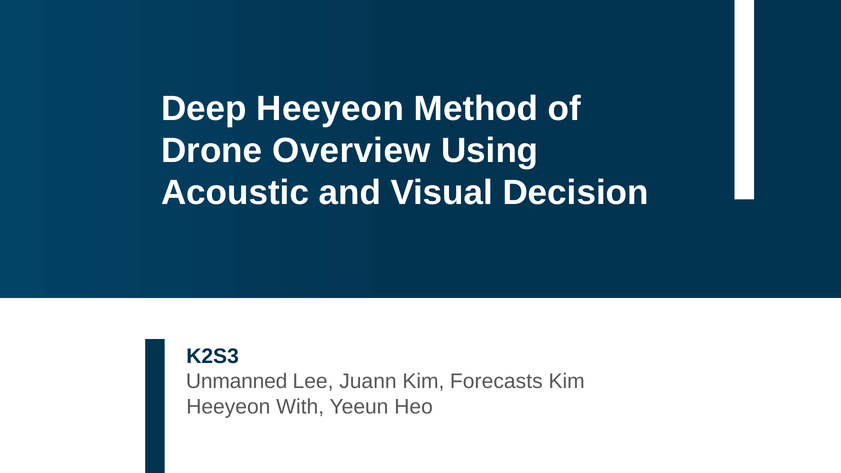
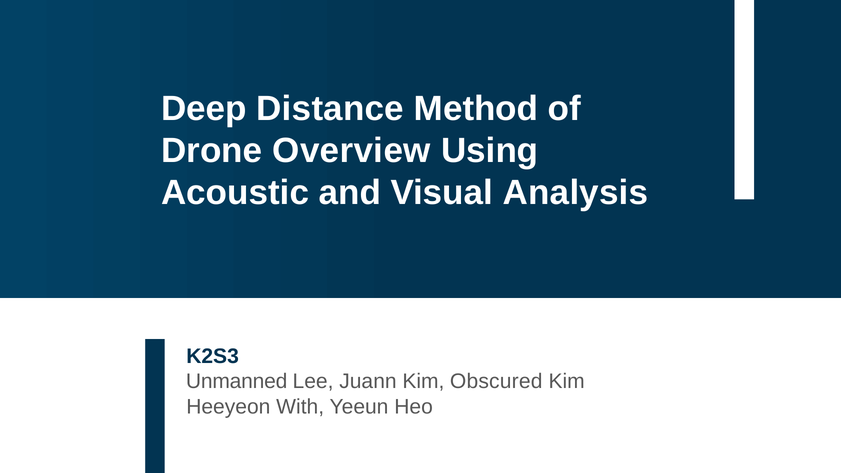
Deep Heeyeon: Heeyeon -> Distance
Decision: Decision -> Analysis
Forecasts: Forecasts -> Obscured
